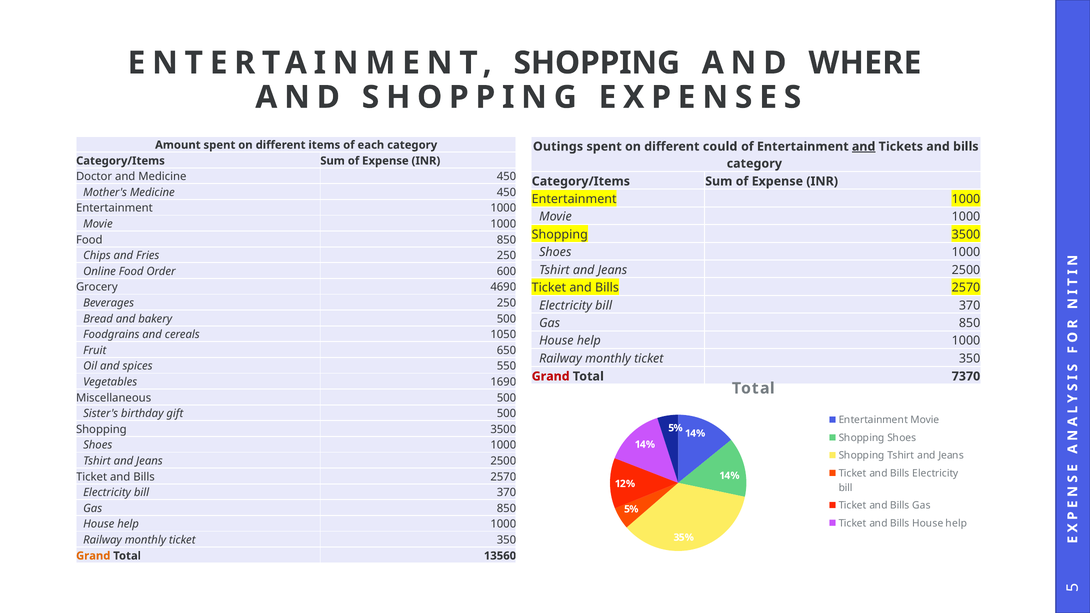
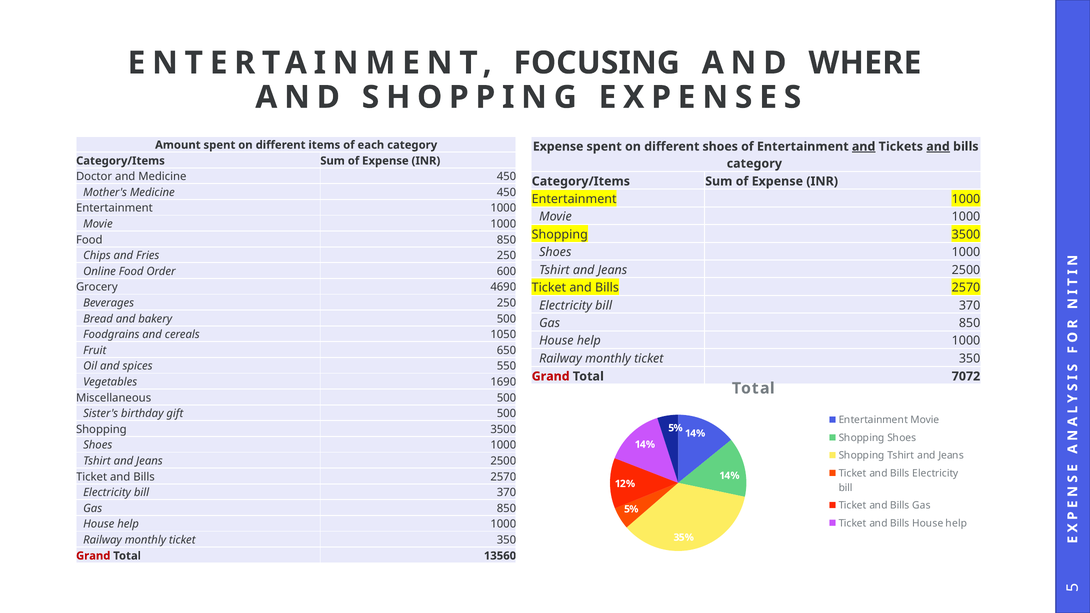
ENTERTAINMENT SHOPPING: SHOPPING -> FOCUSING
Outings at (558, 147): Outings -> Expense
different could: could -> shoes
and at (938, 147) underline: none -> present
7370: 7370 -> 7072
Grand at (93, 556) colour: orange -> red
